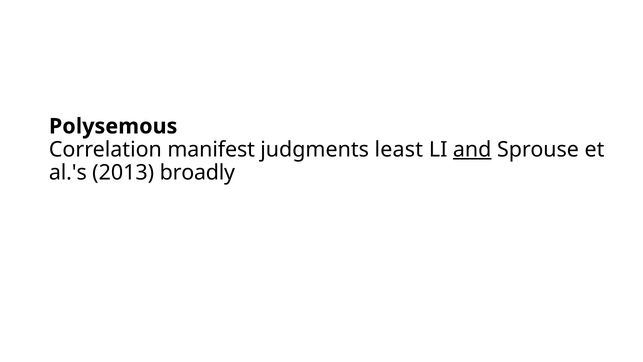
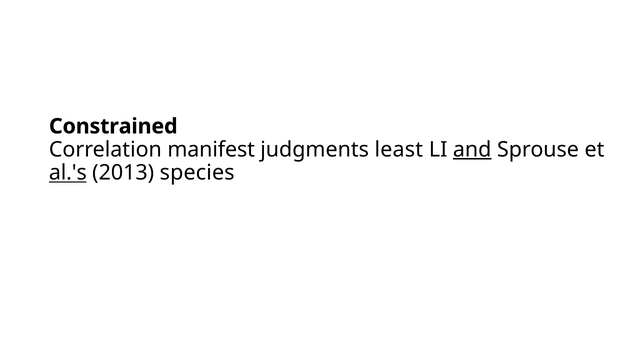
Polysemous: Polysemous -> Constrained
al.'s underline: none -> present
broadly: broadly -> species
